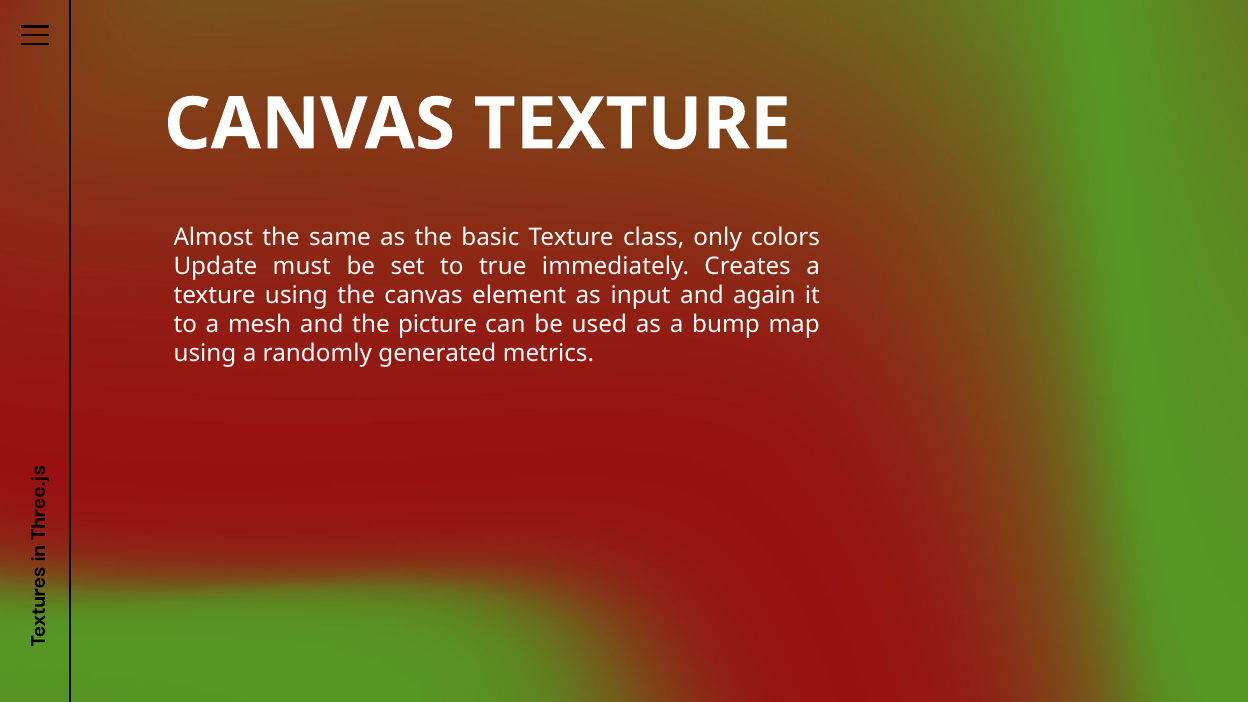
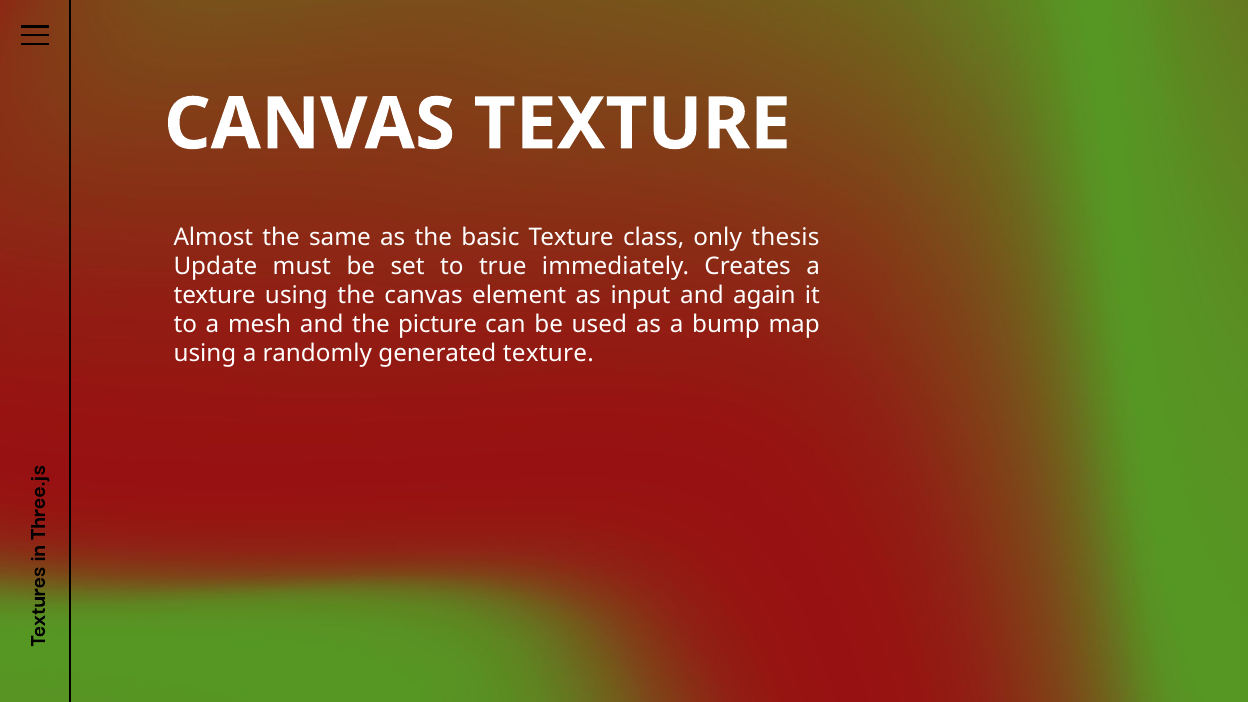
colors: colors -> thesis
generated metrics: metrics -> texture
